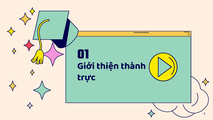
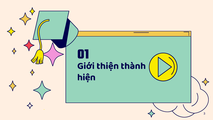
trực: trực -> hiện
